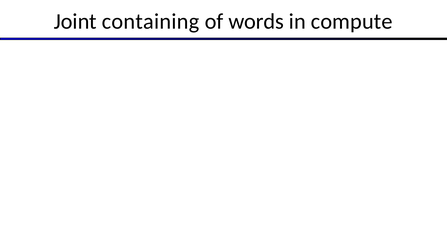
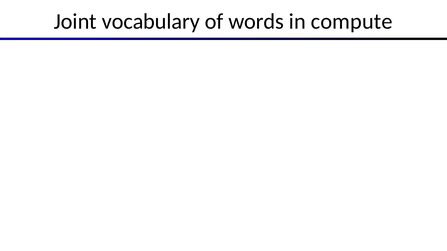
containing: containing -> vocabulary
